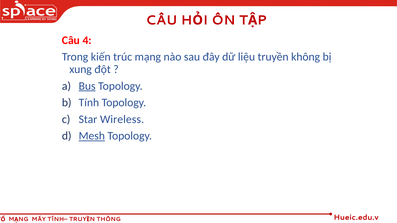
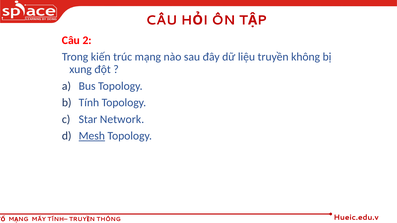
4: 4 -> 2
Bus underline: present -> none
Wireless: Wireless -> Network
